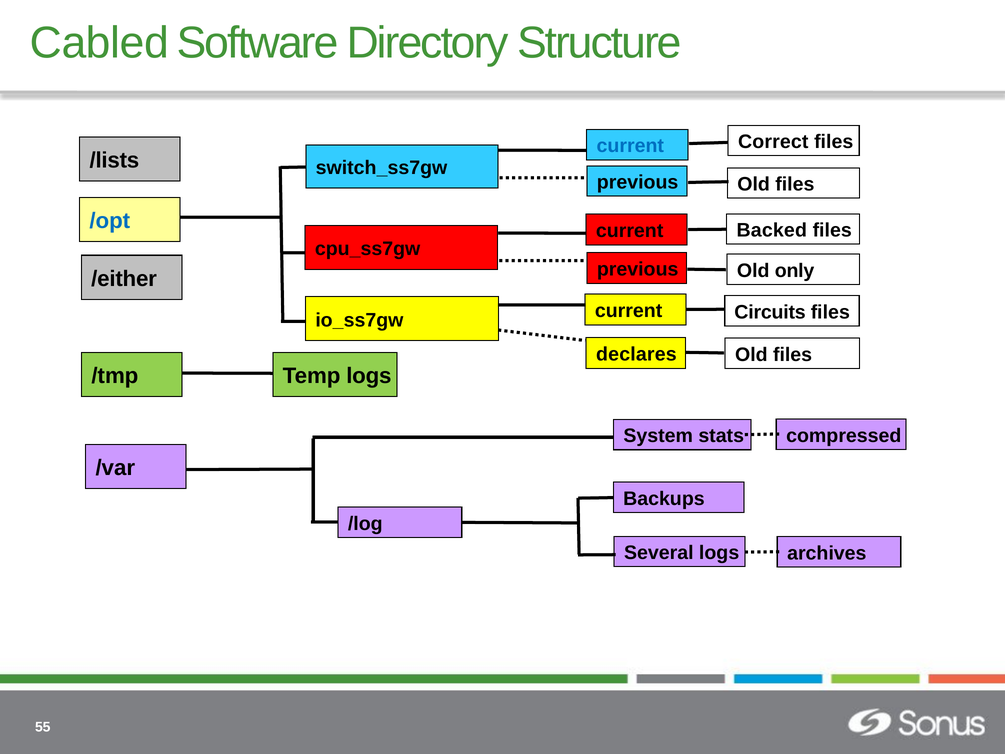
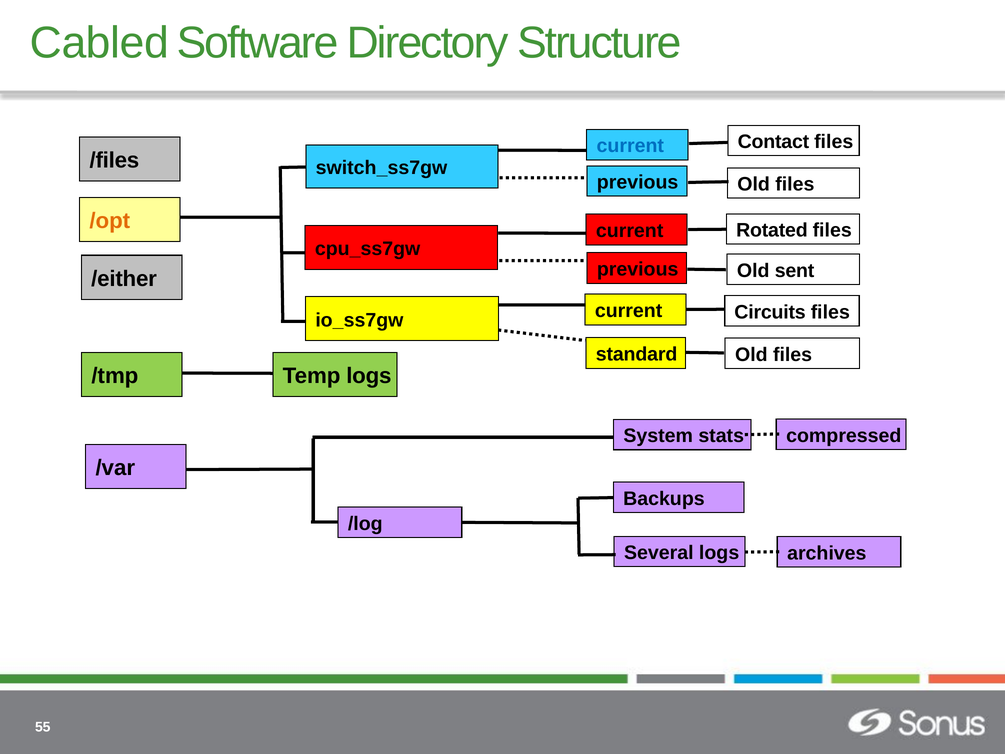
Correct: Correct -> Contact
/lists: /lists -> /files
/opt colour: blue -> orange
Backed: Backed -> Rotated
only: only -> sent
declares: declares -> standard
